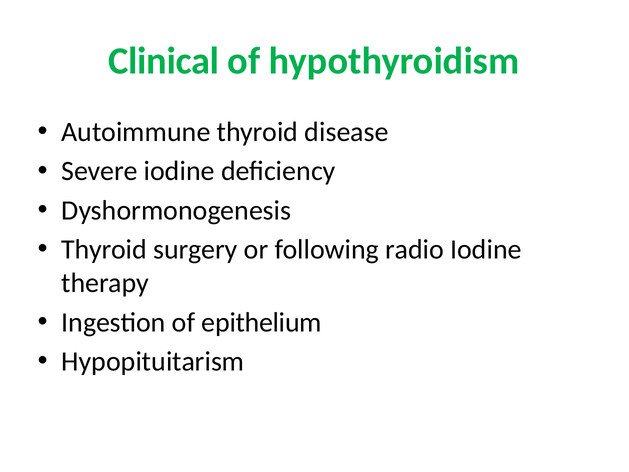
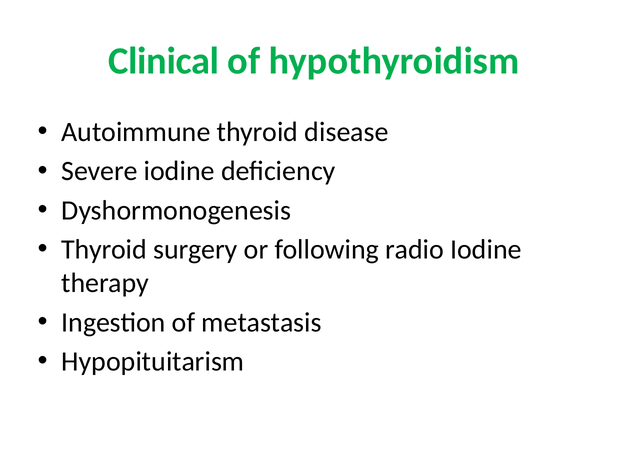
epithelium: epithelium -> metastasis
